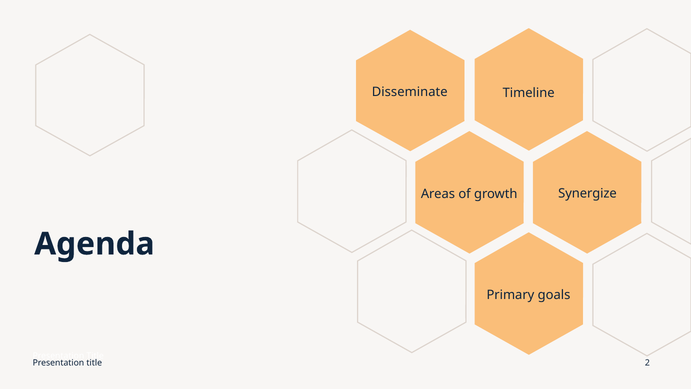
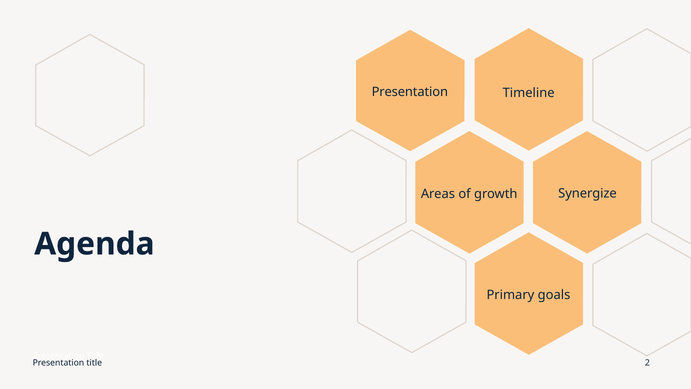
Disseminate at (410, 92): Disseminate -> Presentation
